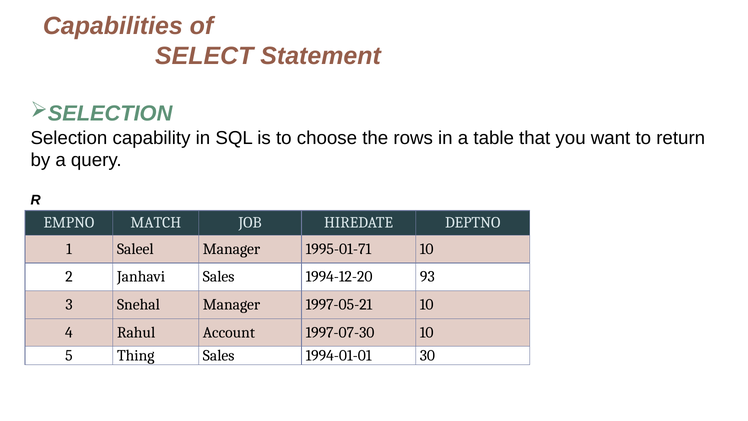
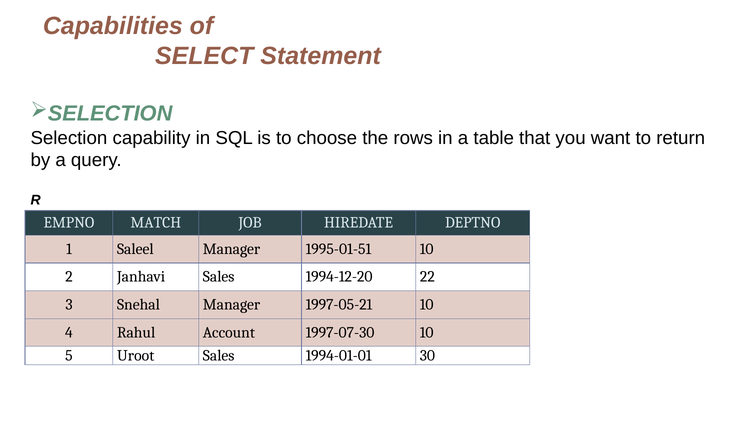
1995-01-71: 1995-01-71 -> 1995-01-51
93: 93 -> 22
Thing: Thing -> Uroot
